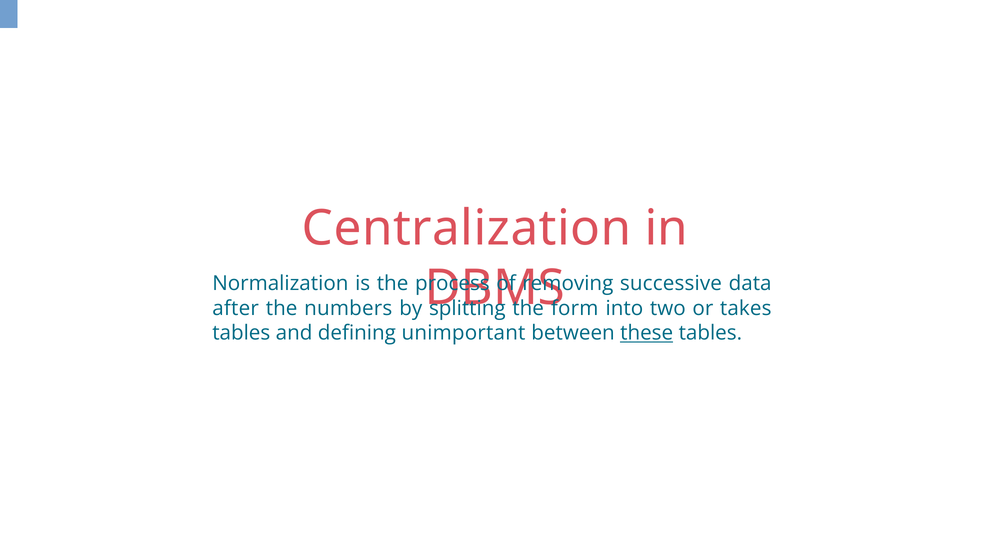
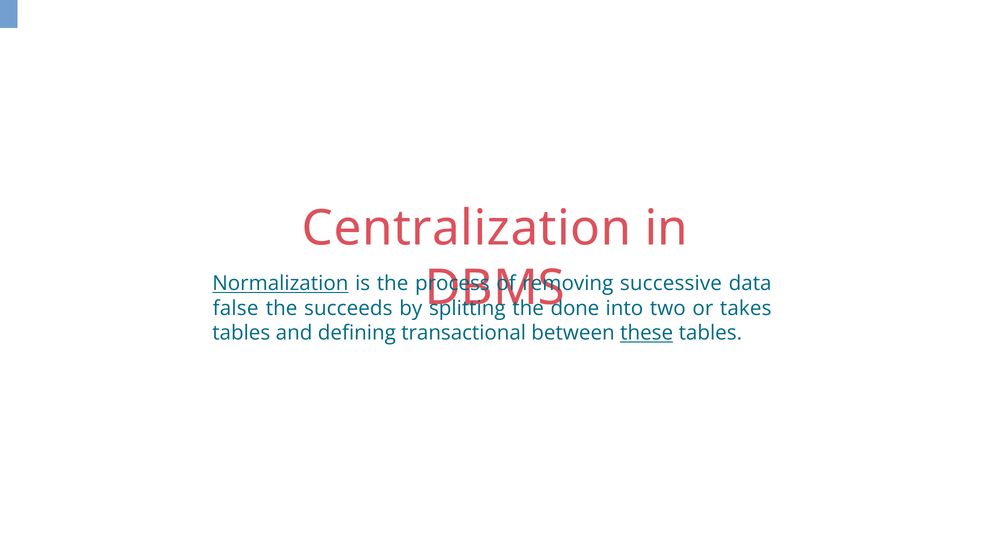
Normalization underline: none -> present
after: after -> false
numbers: numbers -> succeeds
form: form -> done
unimportant: unimportant -> transactional
